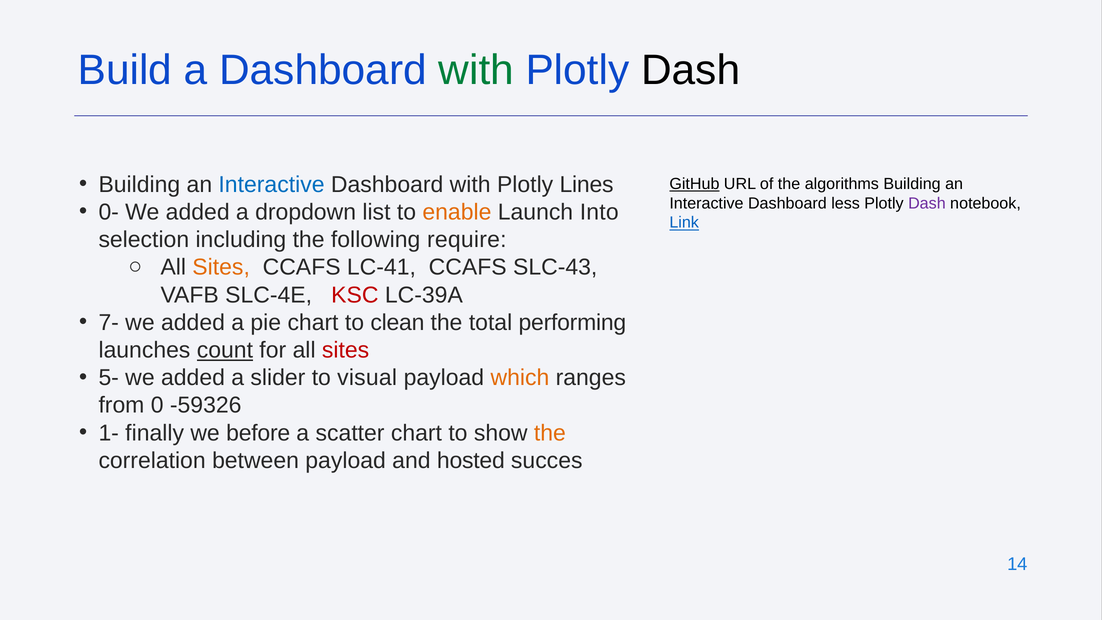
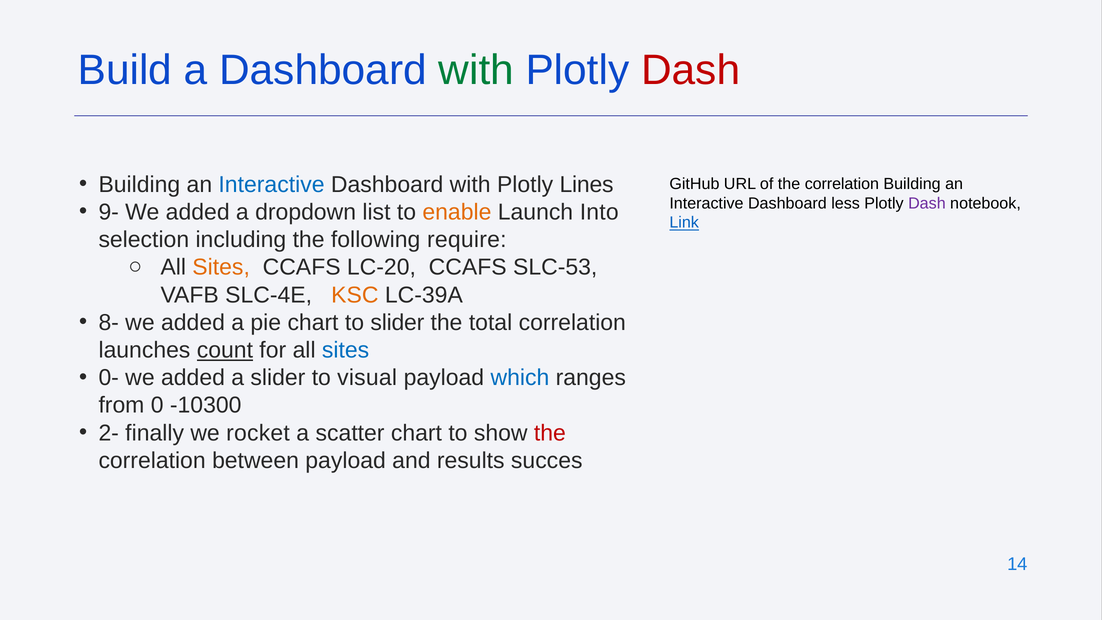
Dash at (691, 70) colour: black -> red
GitHub underline: present -> none
of the algorithms: algorithms -> correlation
0-: 0- -> 9-
LC-41: LC-41 -> LC-20
SLC-43: SLC-43 -> SLC-53
KSC colour: red -> orange
7-: 7- -> 8-
to clean: clean -> slider
total performing: performing -> correlation
sites at (346, 350) colour: red -> blue
5-: 5- -> 0-
which colour: orange -> blue
-59326: -59326 -> -10300
1-: 1- -> 2-
before: before -> rocket
the at (550, 433) colour: orange -> red
hosted: hosted -> results
